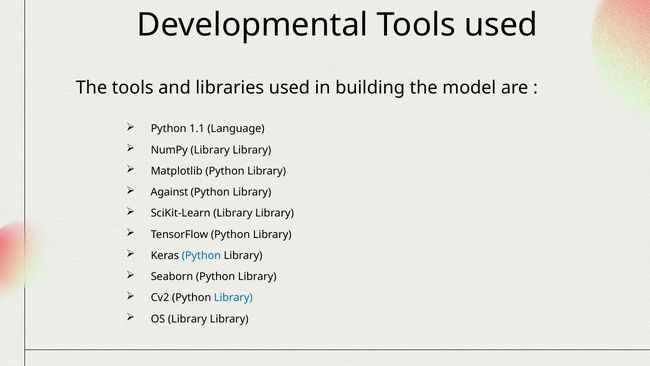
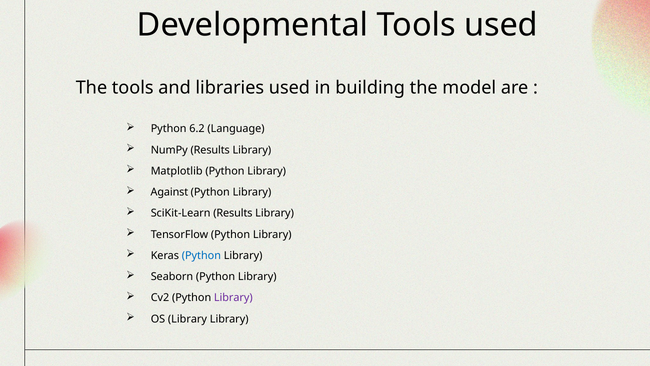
1.1: 1.1 -> 6.2
NumPy Library: Library -> Results
SciKit-Learn Library: Library -> Results
Library at (233, 298) colour: blue -> purple
